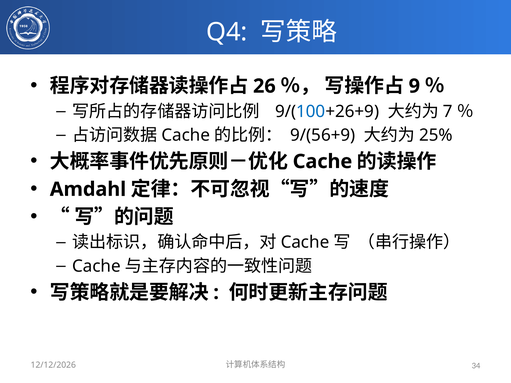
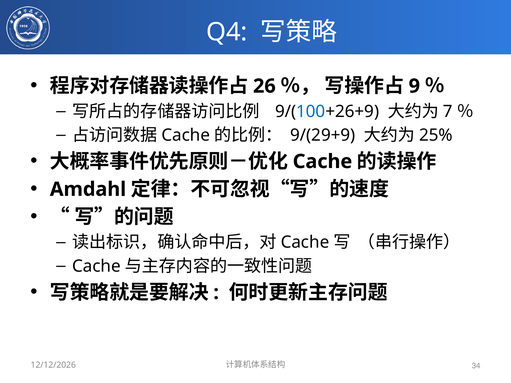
9/(56+9: 9/(56+9 -> 9/(29+9
